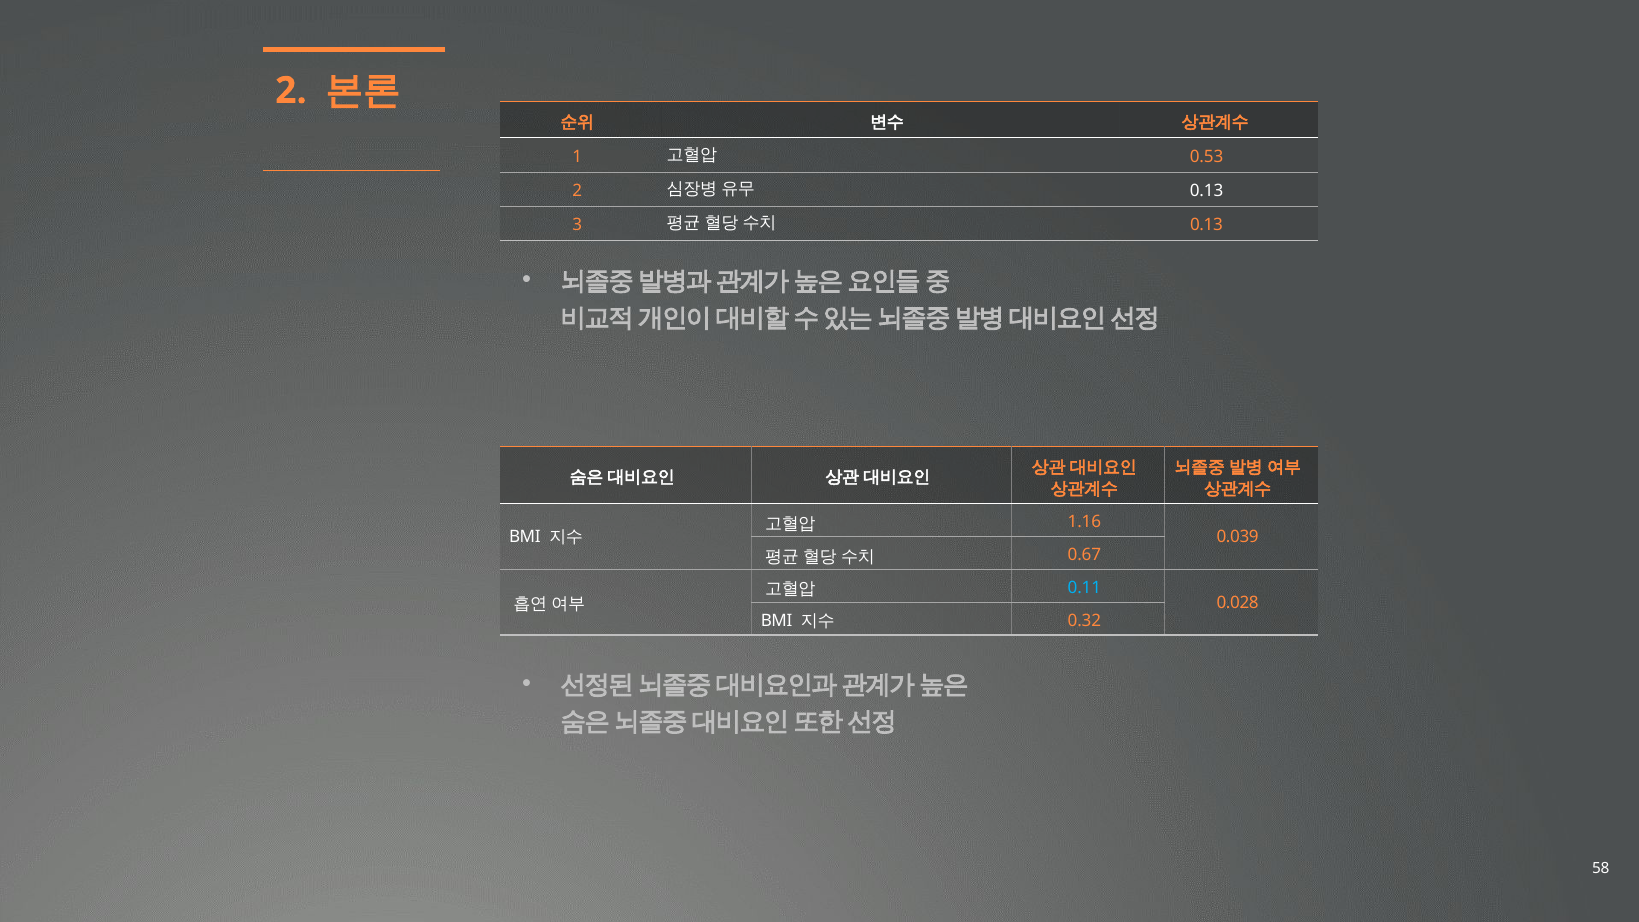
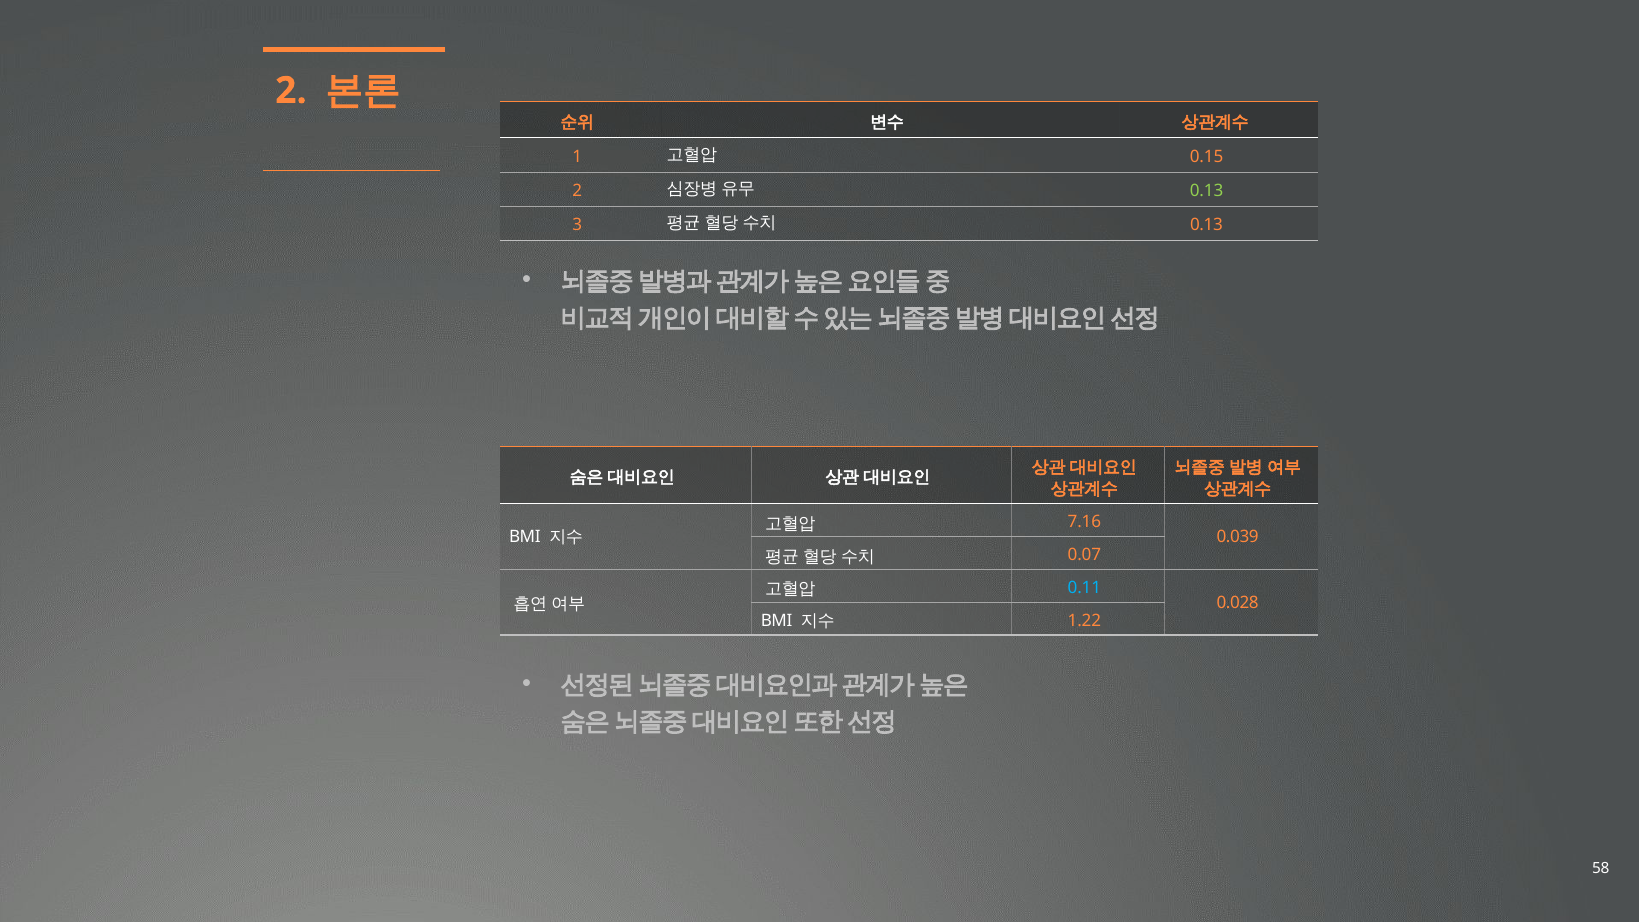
0.53: 0.53 -> 0.15
0.13 at (1207, 191) colour: white -> light green
1.16: 1.16 -> 7.16
0.67: 0.67 -> 0.07
0.32: 0.32 -> 1.22
